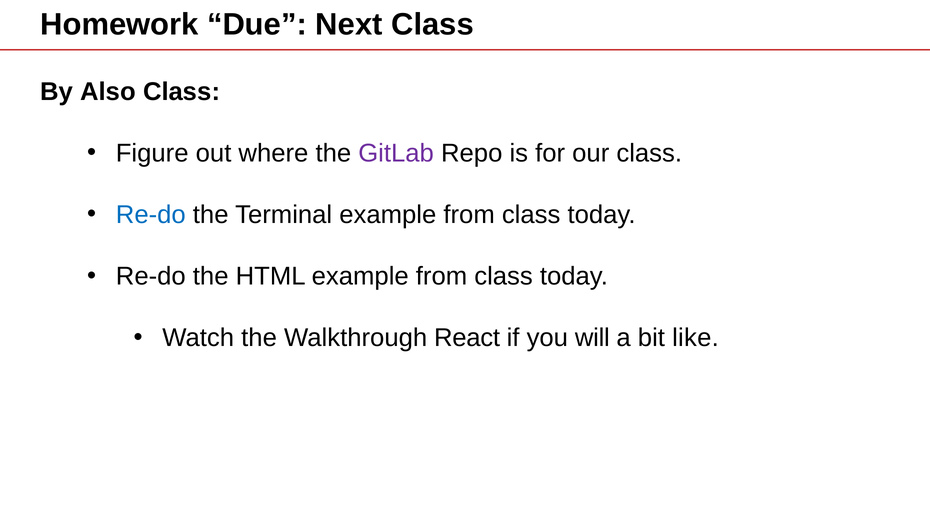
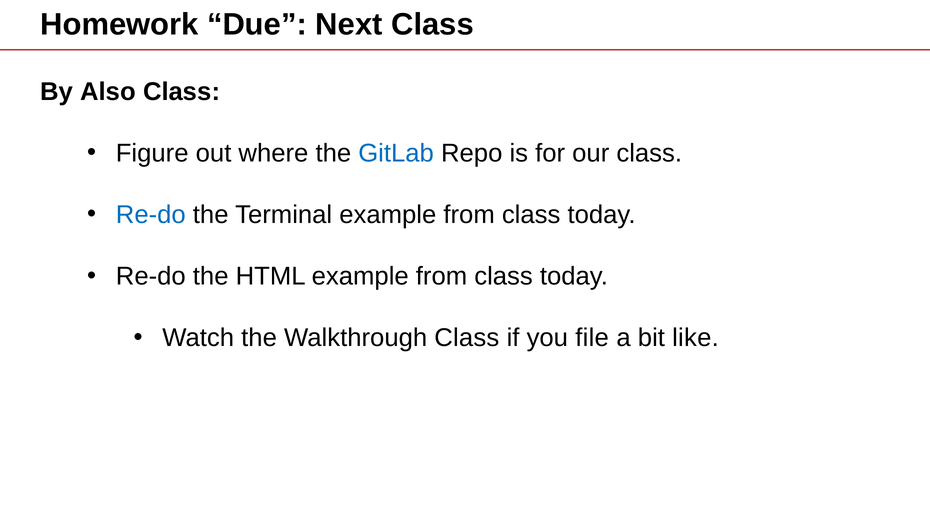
GitLab colour: purple -> blue
Walkthrough React: React -> Class
will: will -> file
